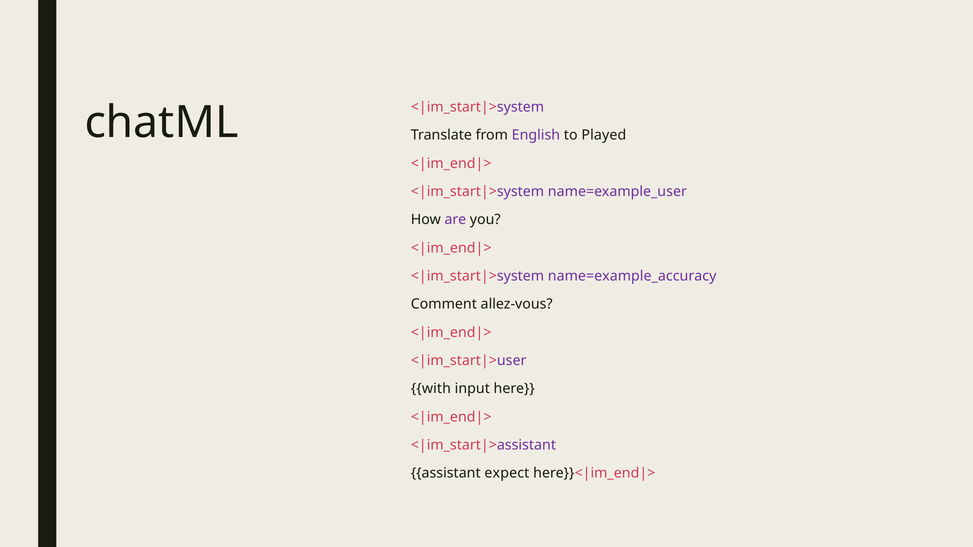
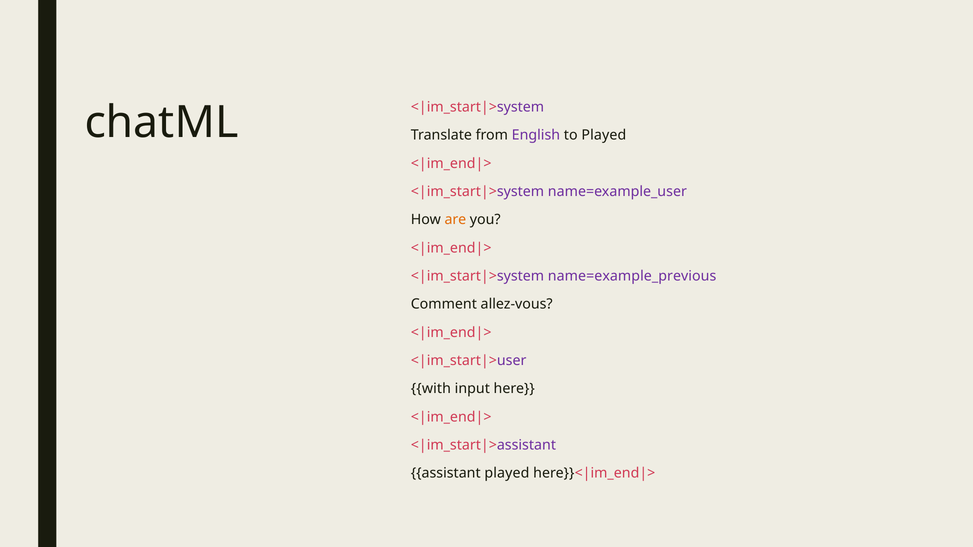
are colour: purple -> orange
name=example_accuracy: name=example_accuracy -> name=example_previous
assistant expect: expect -> played
